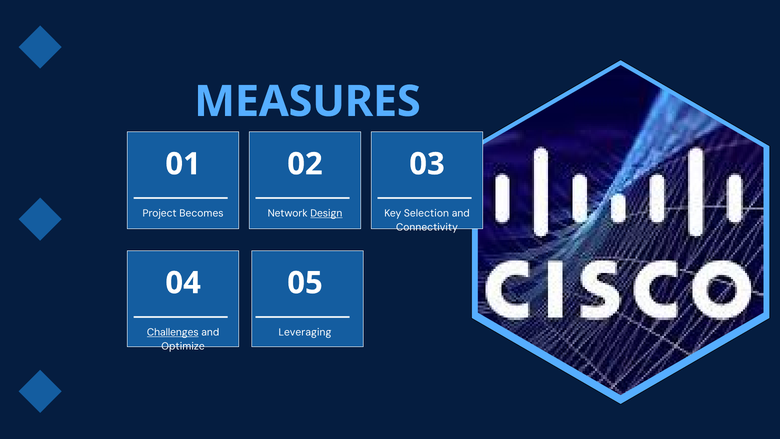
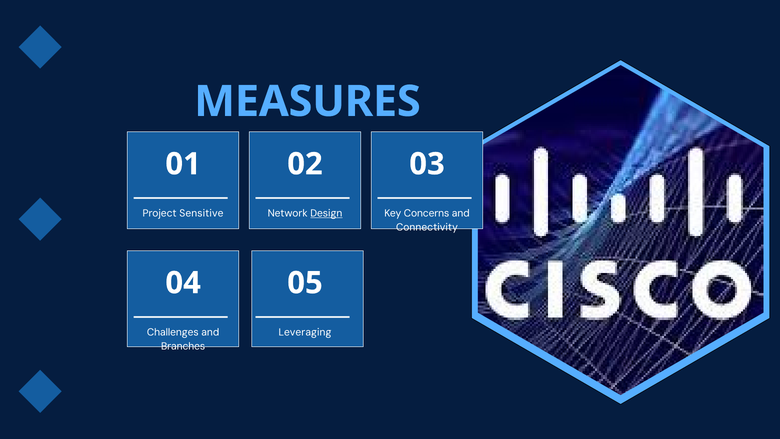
Selection: Selection -> Concerns
Becomes: Becomes -> Sensitive
Challenges underline: present -> none
Optimize: Optimize -> Branches
